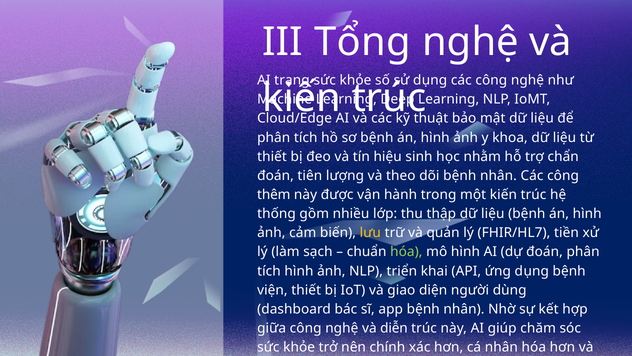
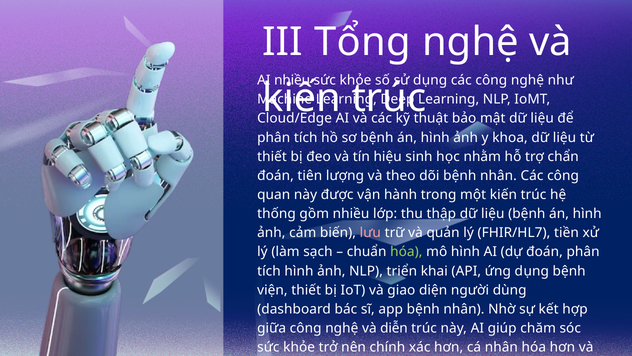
AI trạng: trạng -> nhiều
thêm: thêm -> quan
lưu colour: yellow -> pink
